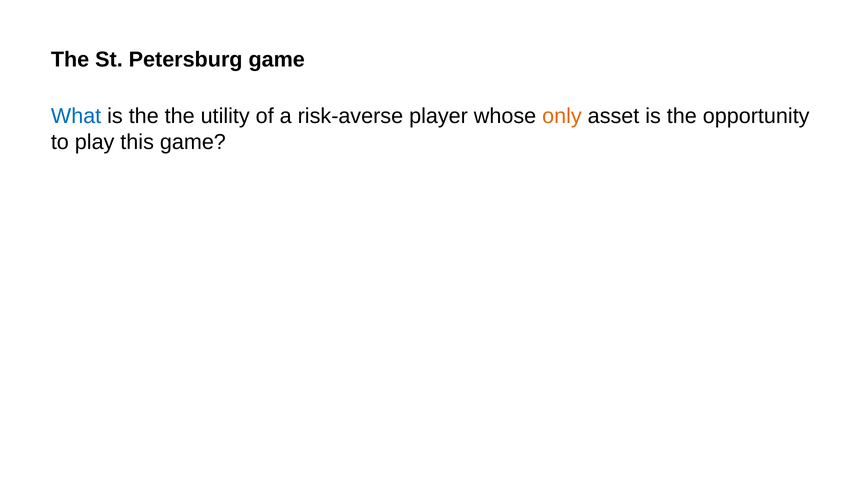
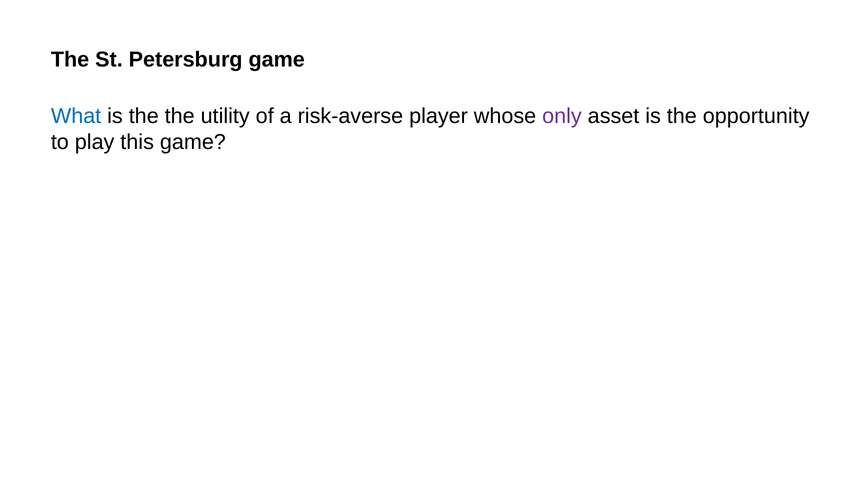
only colour: orange -> purple
